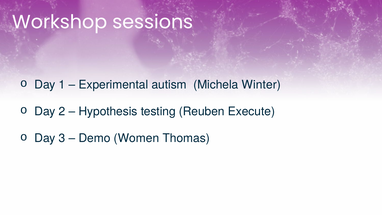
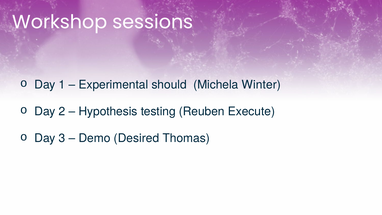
autism: autism -> should
Women: Women -> Desired
